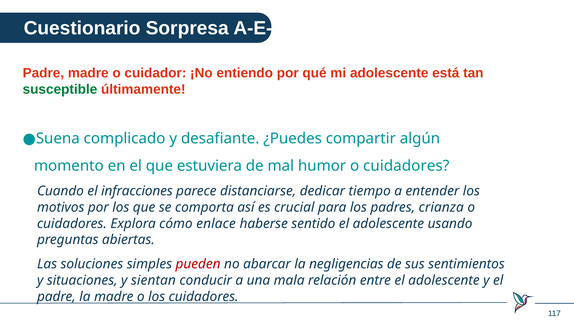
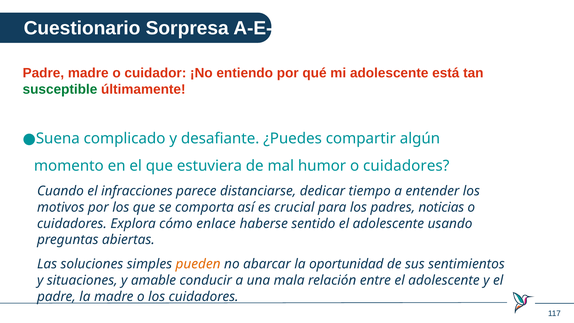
crianza: crianza -> noticias
pueden colour: red -> orange
negligencias: negligencias -> oportunidad
sientan: sientan -> amable
